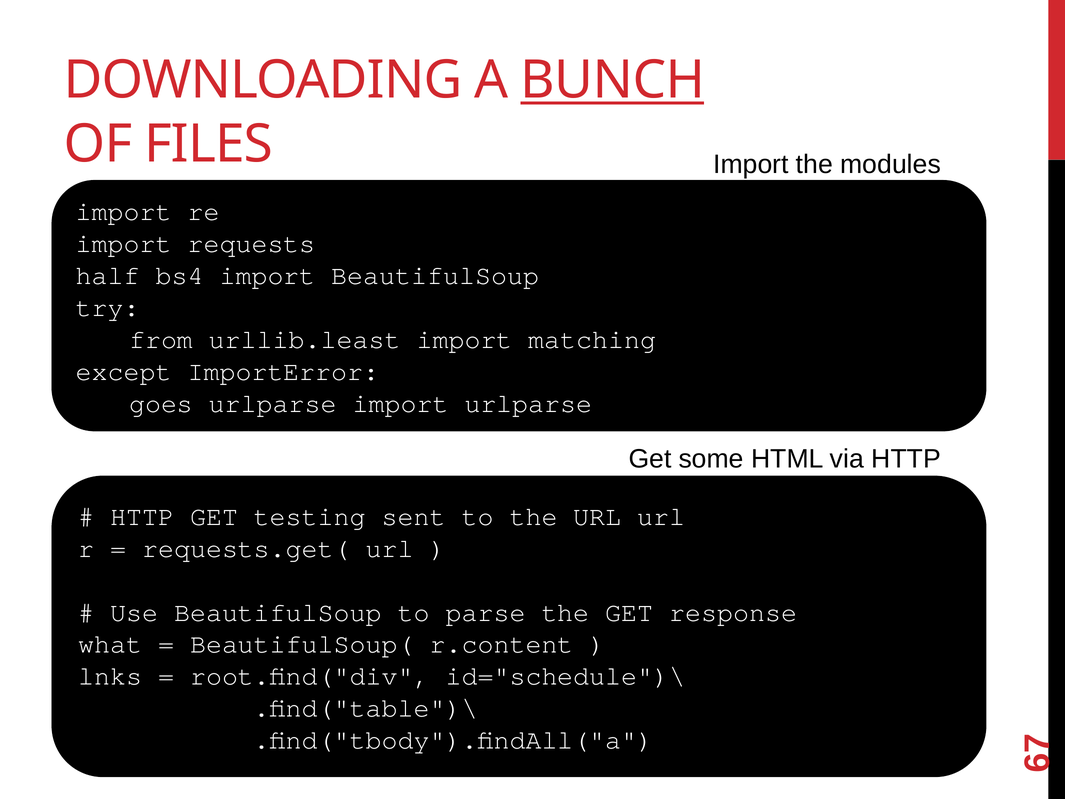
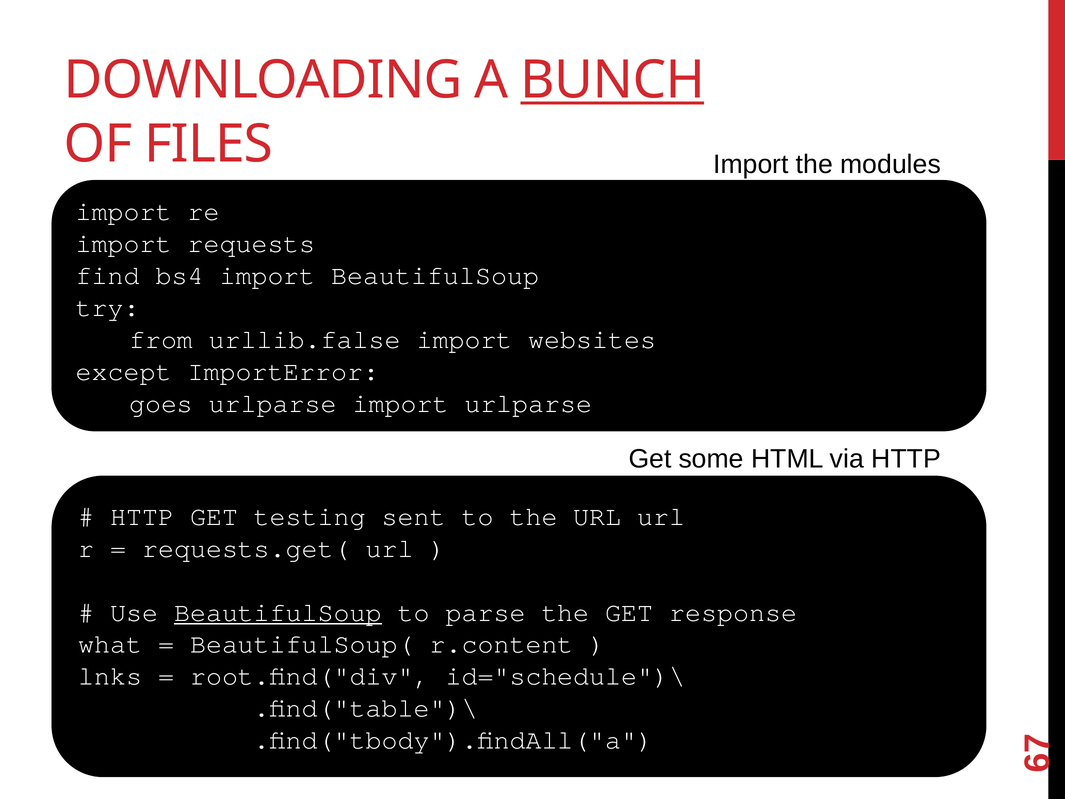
half: half -> find
urllib.least: urllib.least -> urllib.false
matching: matching -> websites
BeautifulSoup at (278, 612) underline: none -> present
